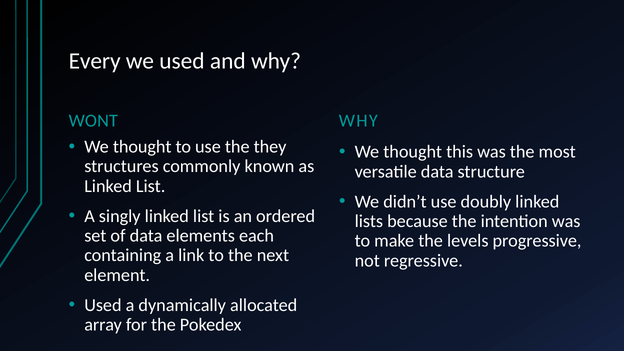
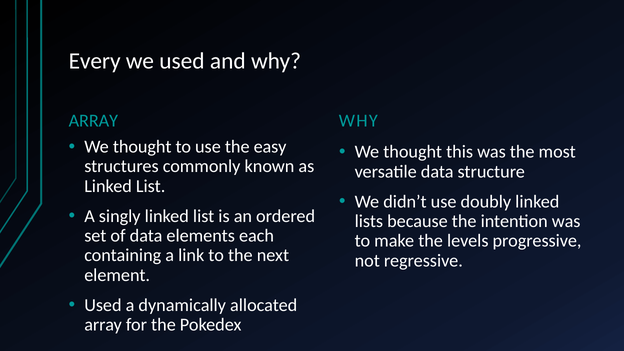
WONT at (93, 121): WONT -> ARRAY
they: they -> easy
